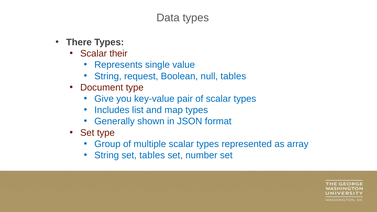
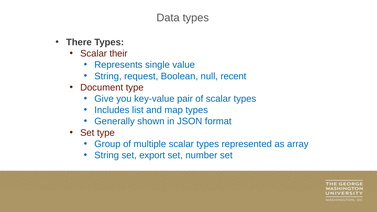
null tables: tables -> recent
set tables: tables -> export
